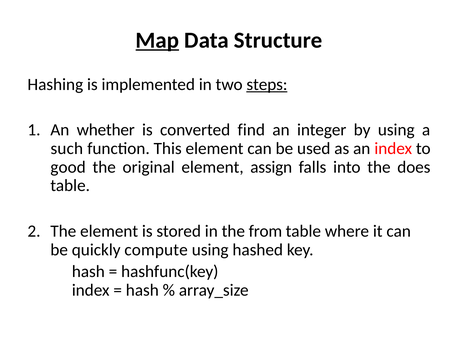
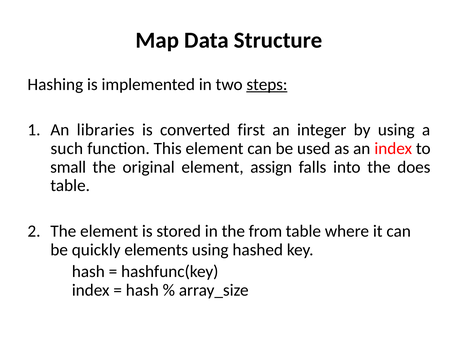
Map underline: present -> none
whether: whether -> libraries
find: find -> first
good: good -> small
compute: compute -> elements
